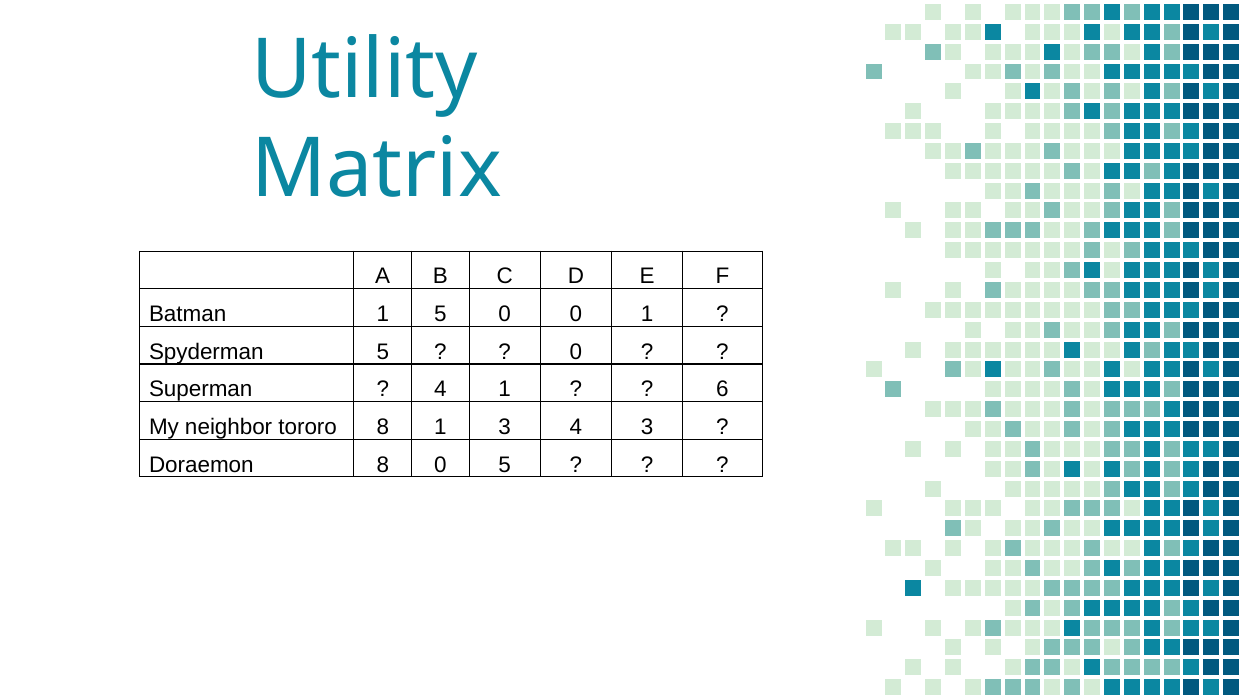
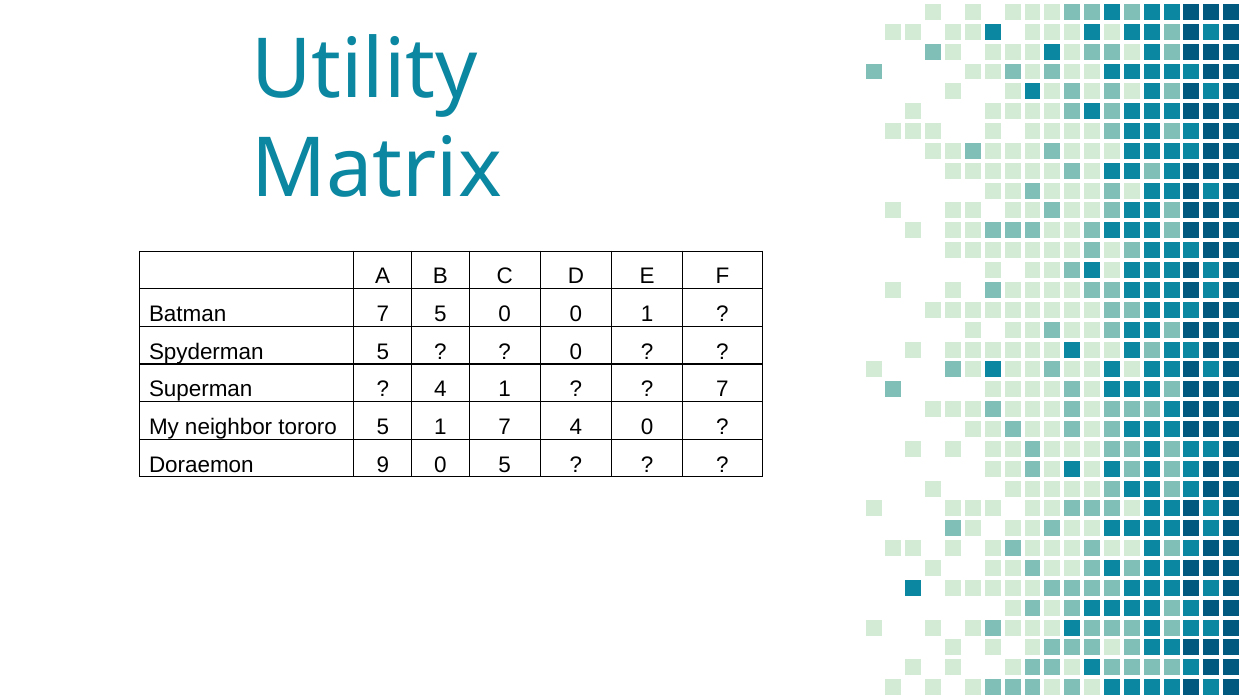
Batman 1: 1 -> 7
6 at (722, 390): 6 -> 7
tororo 8: 8 -> 5
1 3: 3 -> 7
4 3: 3 -> 0
Doraemon 8: 8 -> 9
